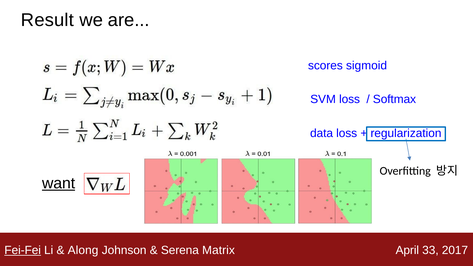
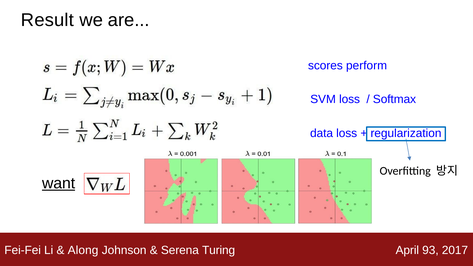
sigmoid: sigmoid -> perform
Fei-Fei underline: present -> none
Matrix: Matrix -> Turing
33: 33 -> 93
